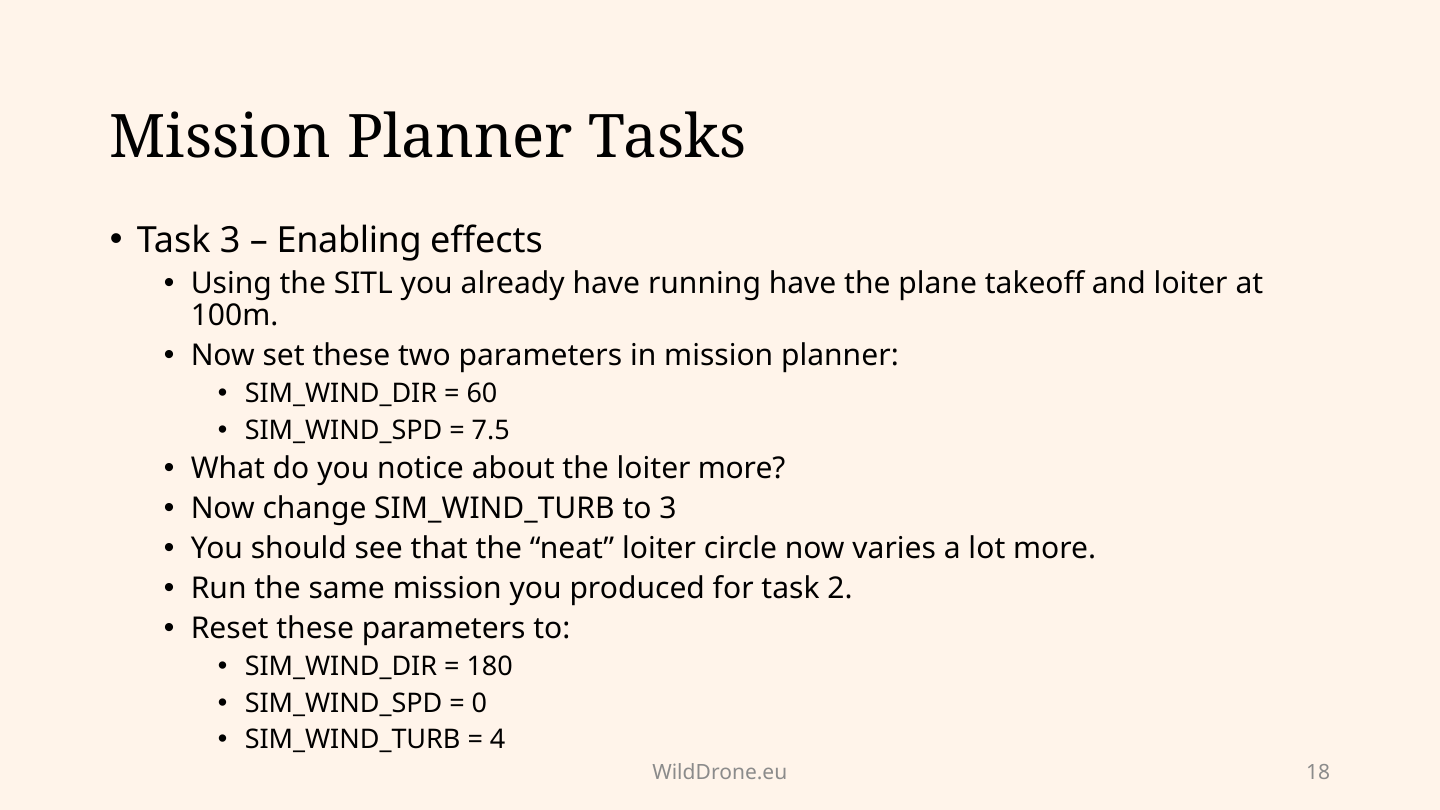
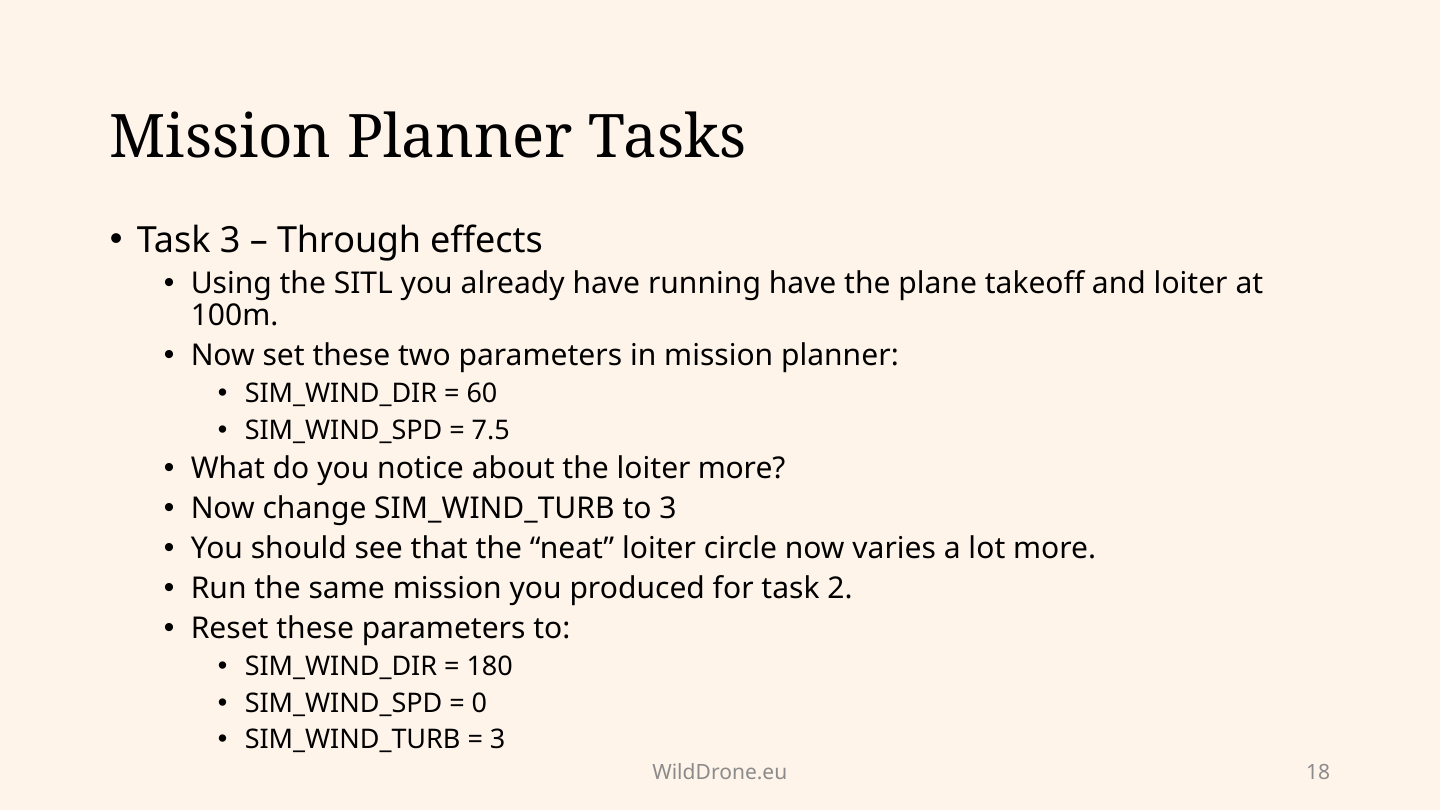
Enabling: Enabling -> Through
4 at (498, 740): 4 -> 3
